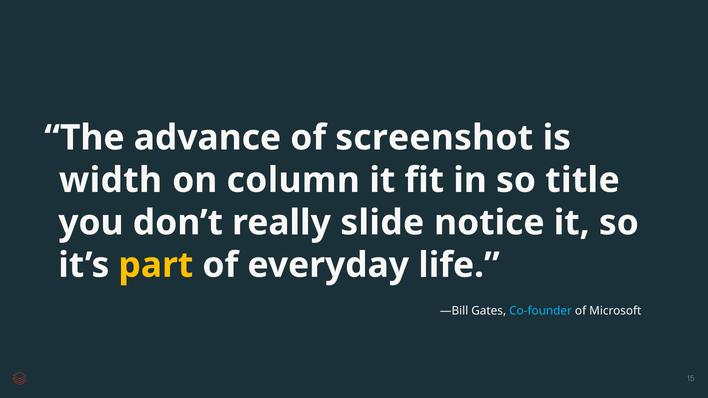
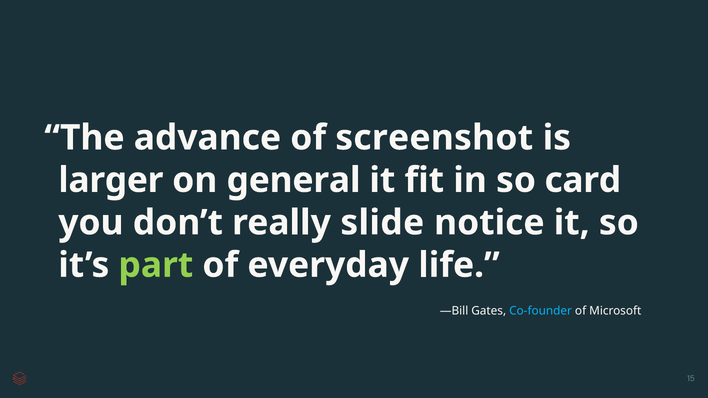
width: width -> larger
column: column -> general
title: title -> card
part colour: yellow -> light green
